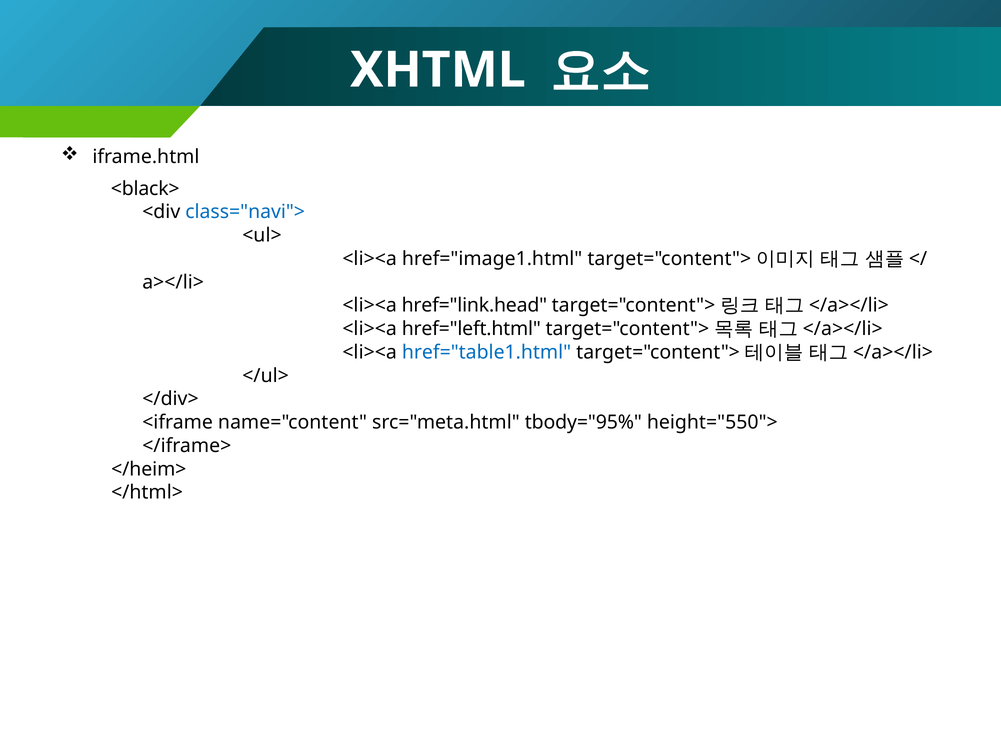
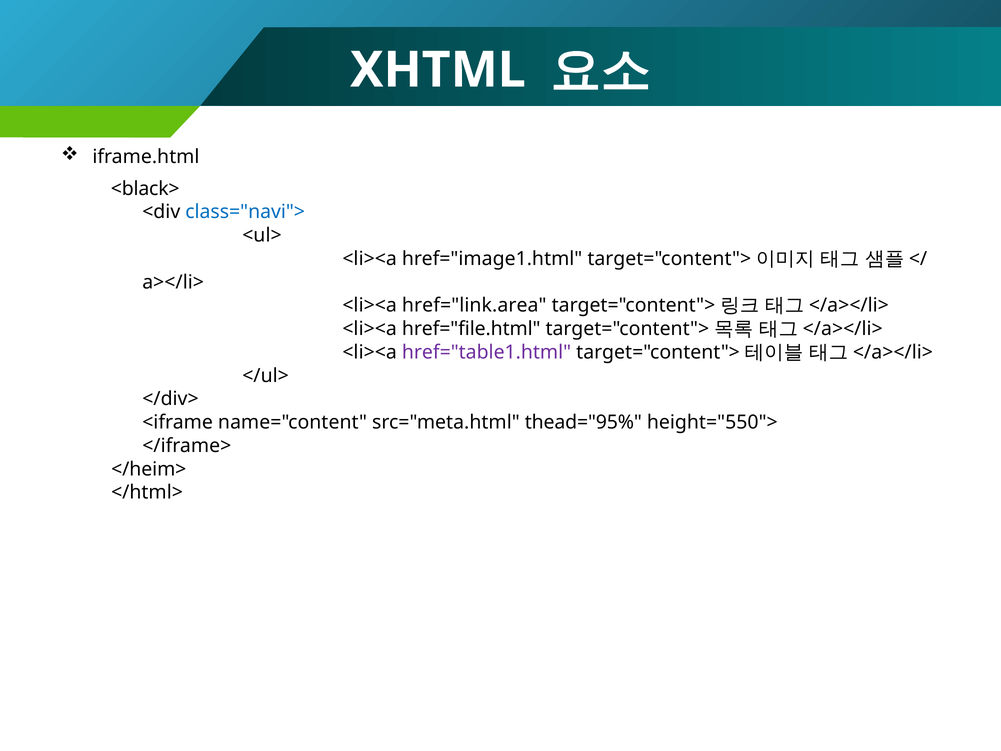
href="link.head: href="link.head -> href="link.area
href="left.html: href="left.html -> href="file.html
href="table1.html colour: blue -> purple
tbody="95%: tbody="95% -> thead="95%
